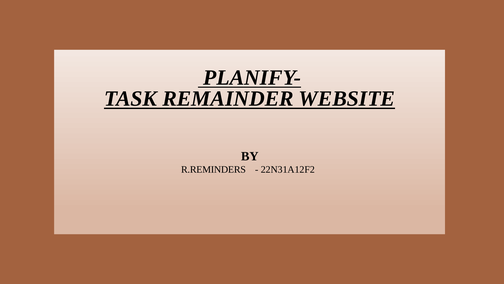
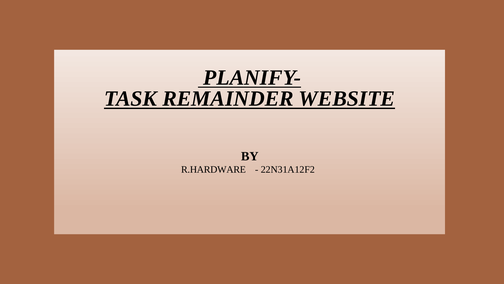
R.REMINDERS: R.REMINDERS -> R.HARDWARE
